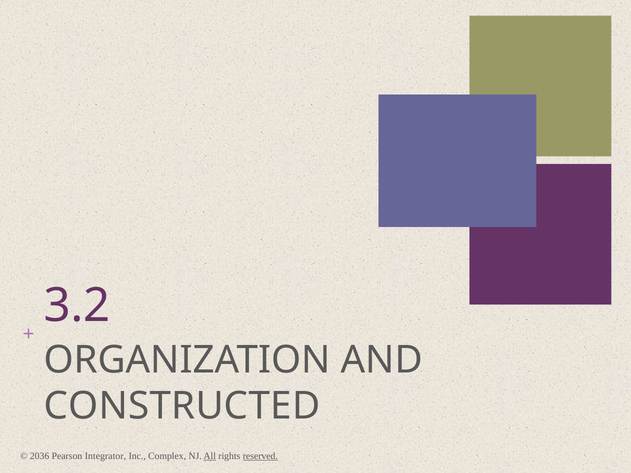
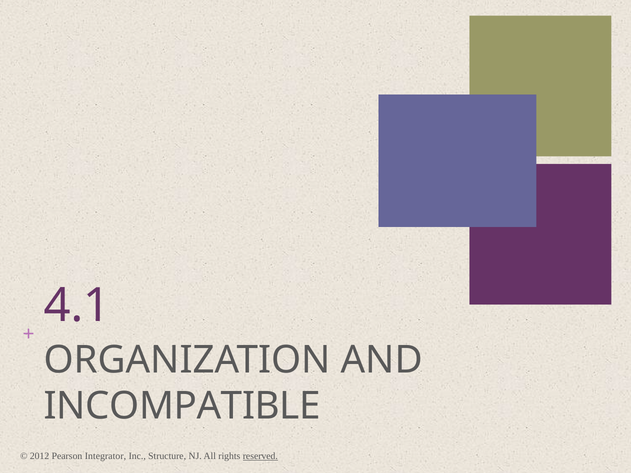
3.2: 3.2 -> 4.1
CONSTRUCTED: CONSTRUCTED -> INCOMPATIBLE
2036: 2036 -> 2012
Complex: Complex -> Structure
All underline: present -> none
